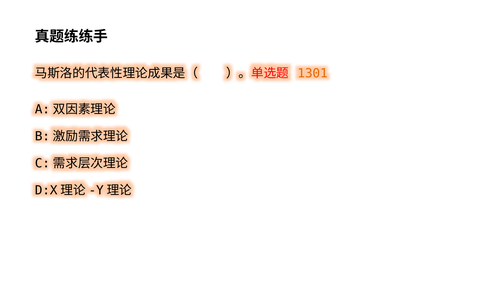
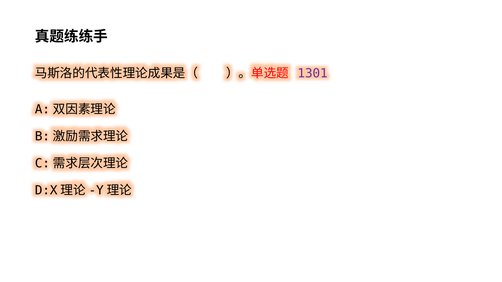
1301 colour: orange -> purple
